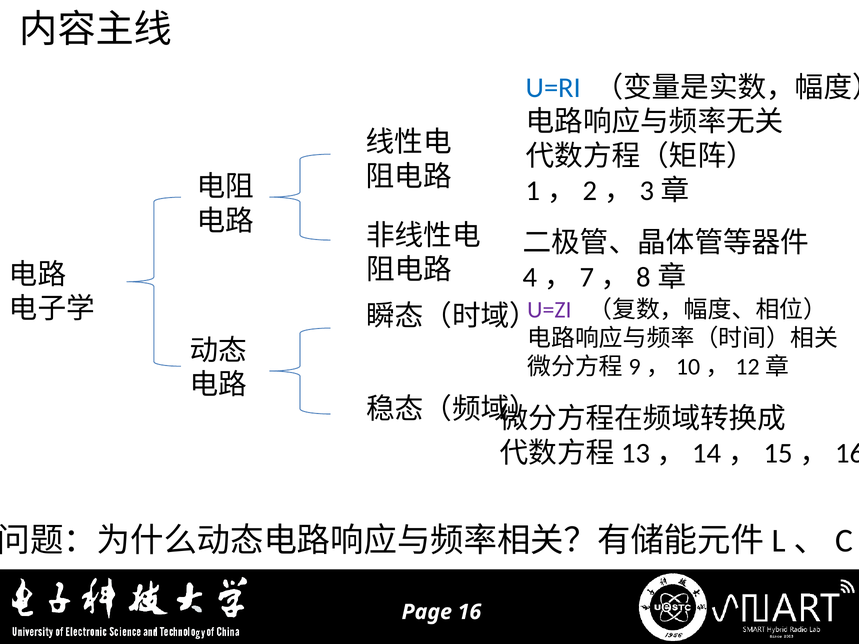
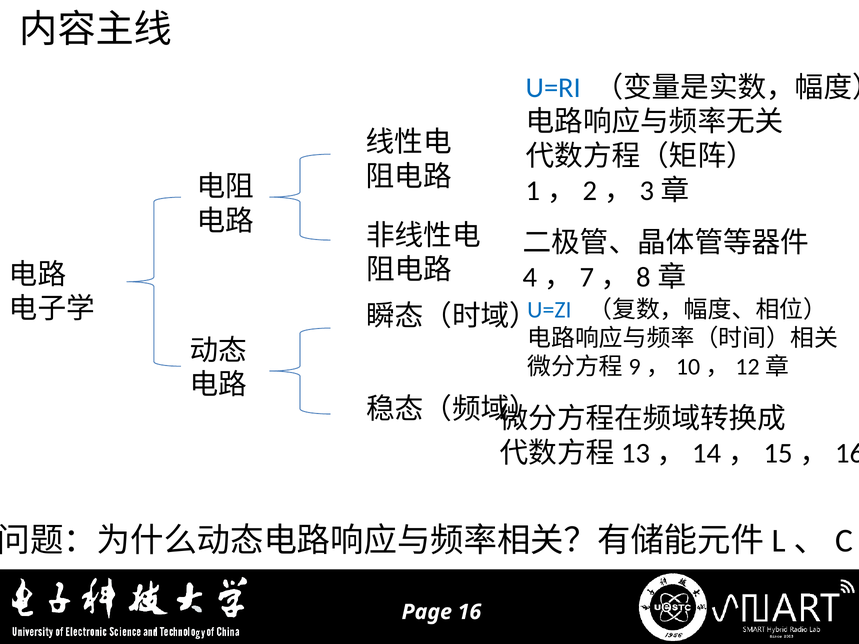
U=ZI colour: purple -> blue
